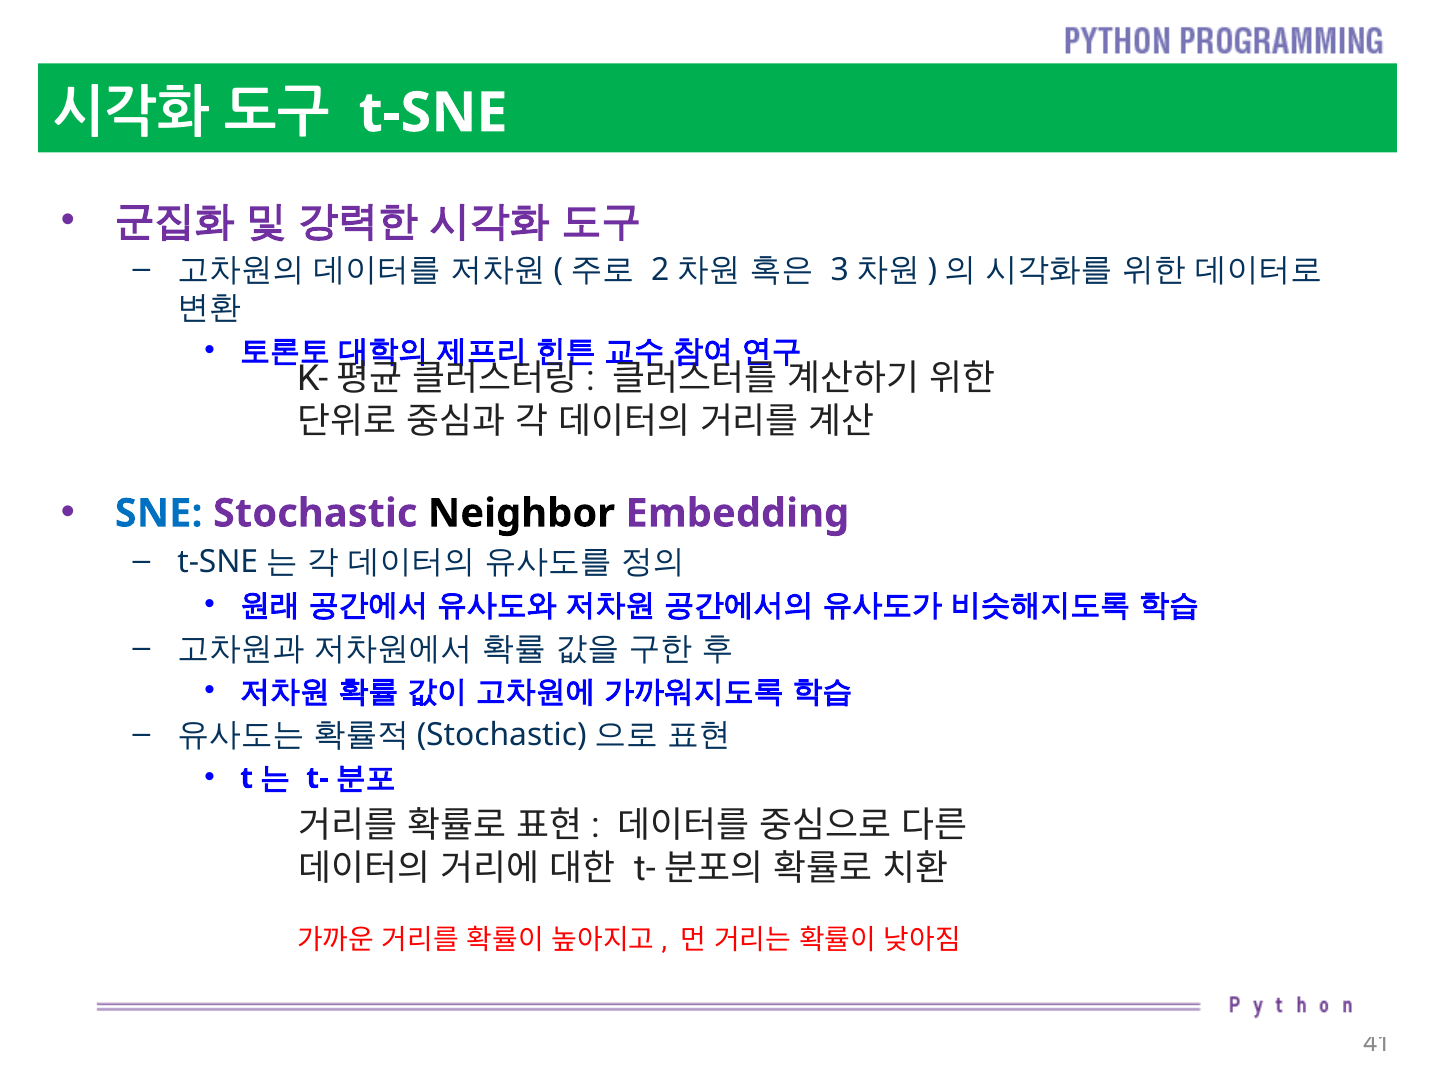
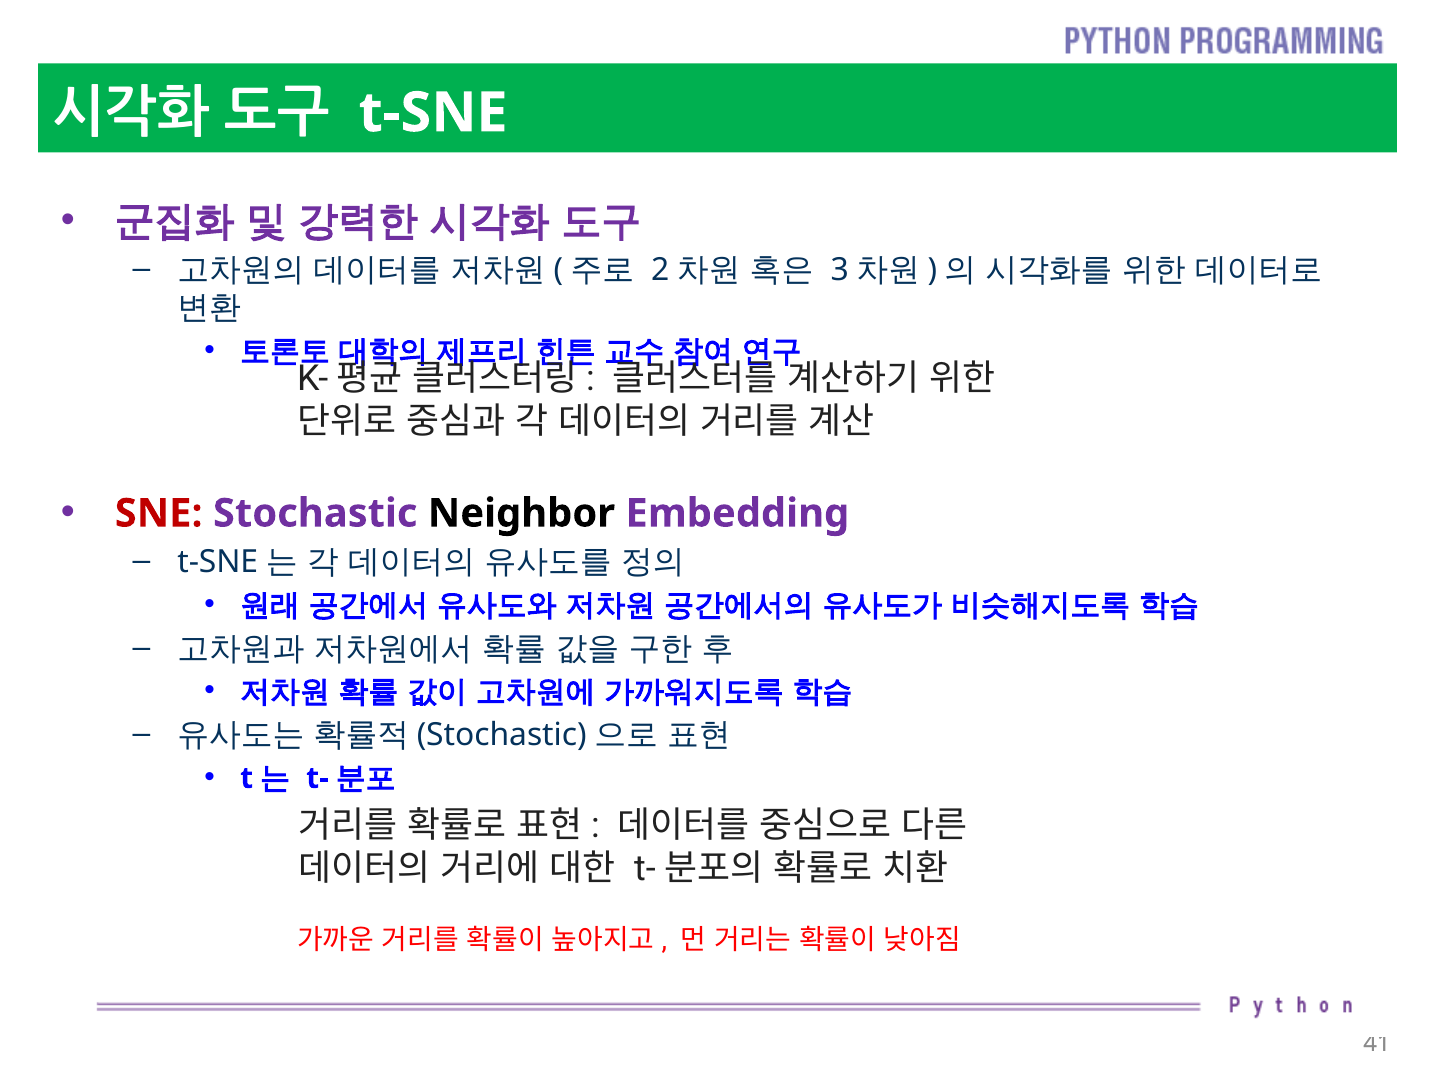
SNE colour: blue -> red
